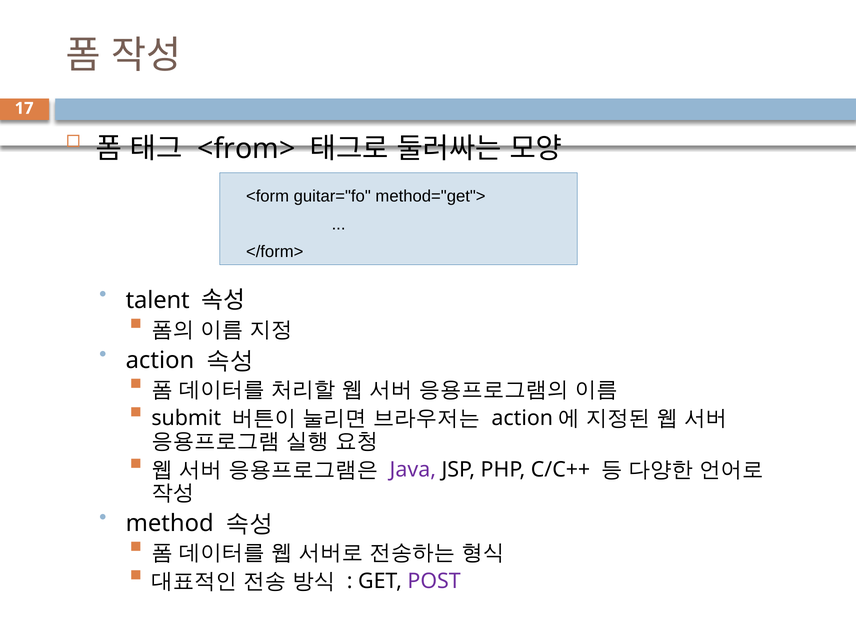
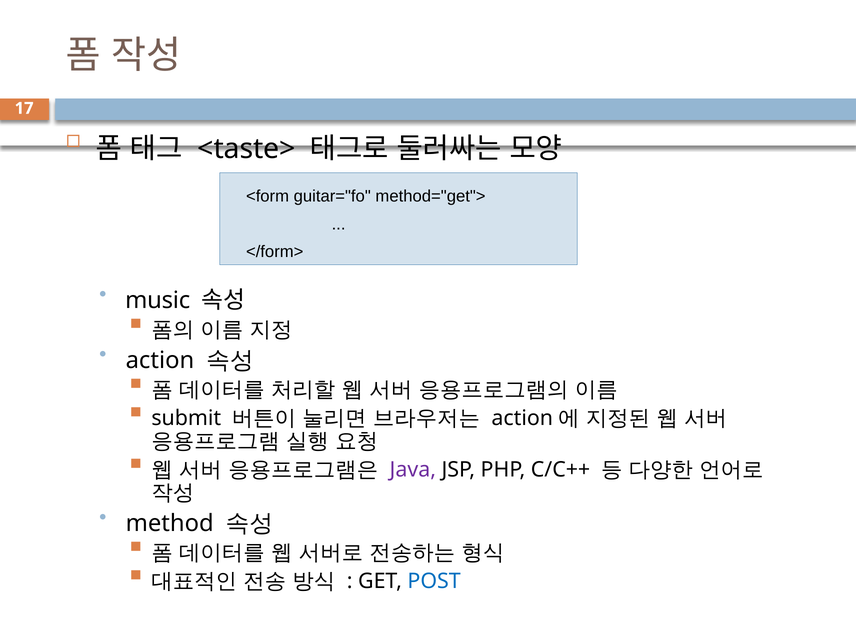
<from>: <from> -> <taste>
talent: talent -> music
POST colour: purple -> blue
